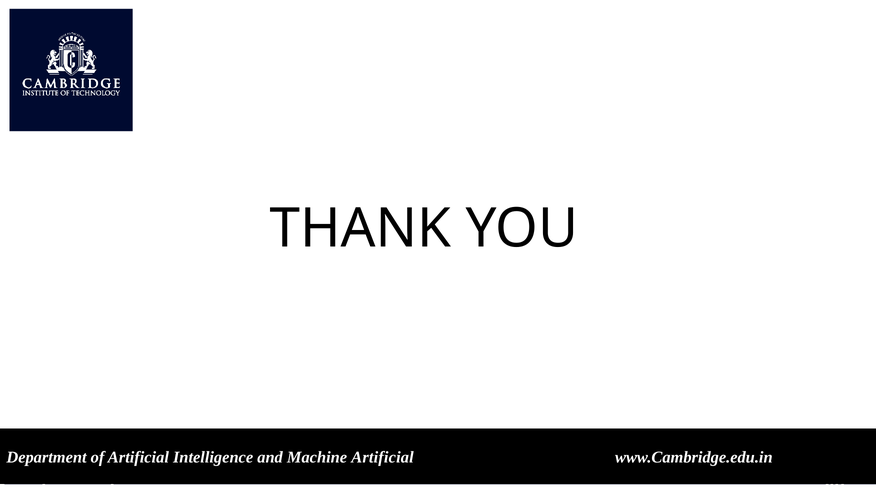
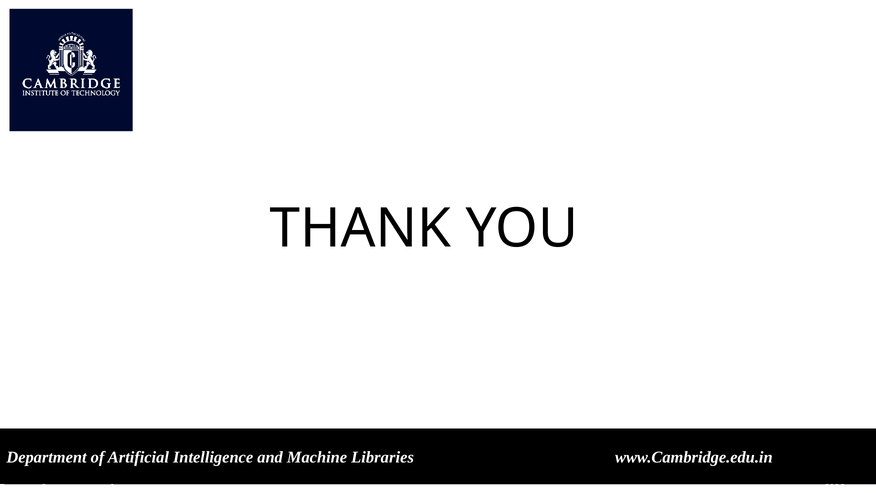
Artificial at (383, 457): Artificial -> Libraries
